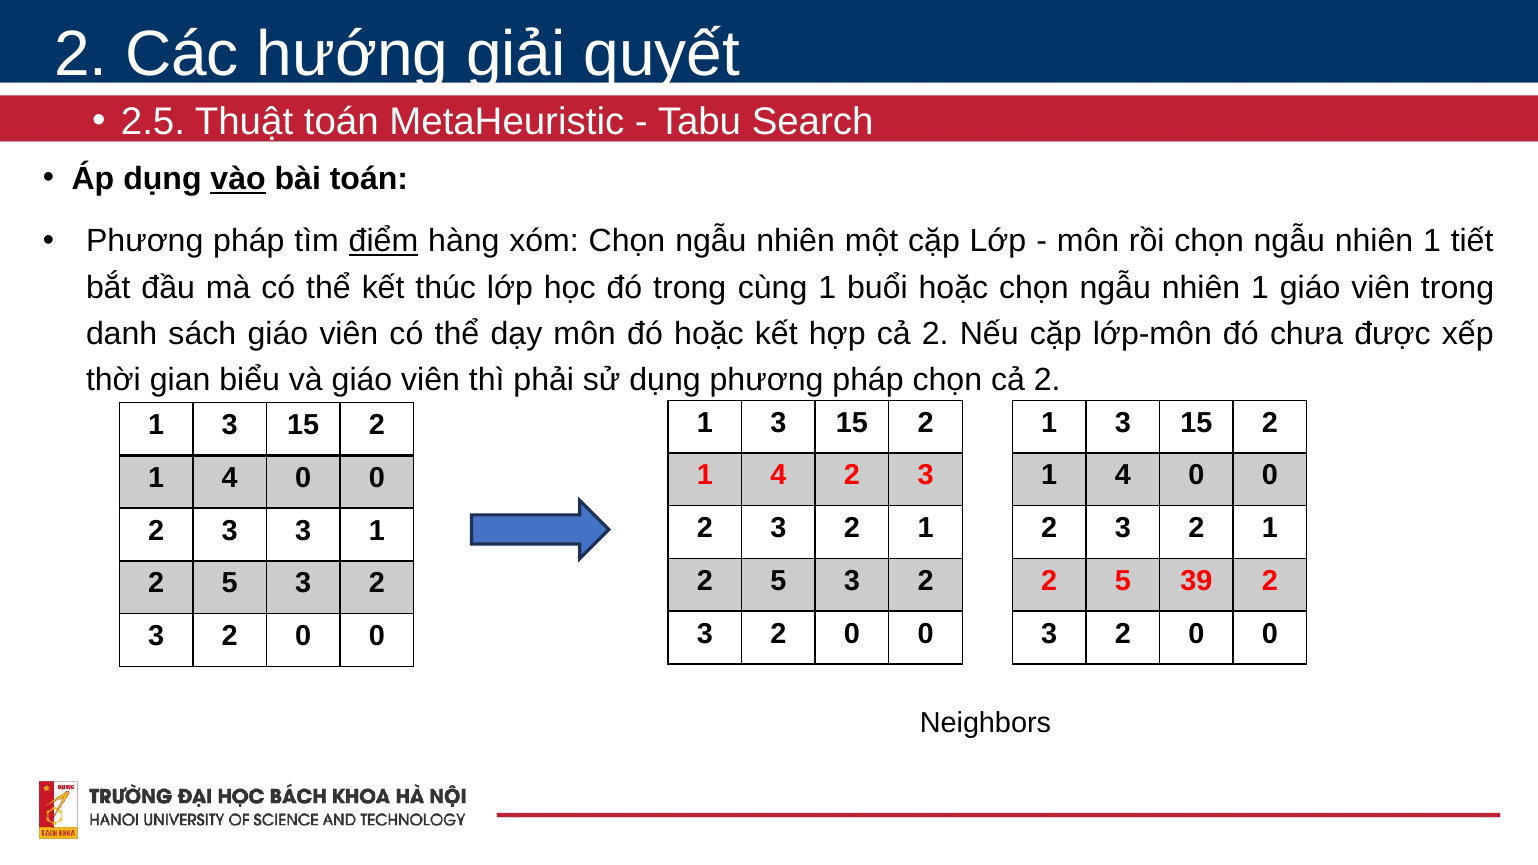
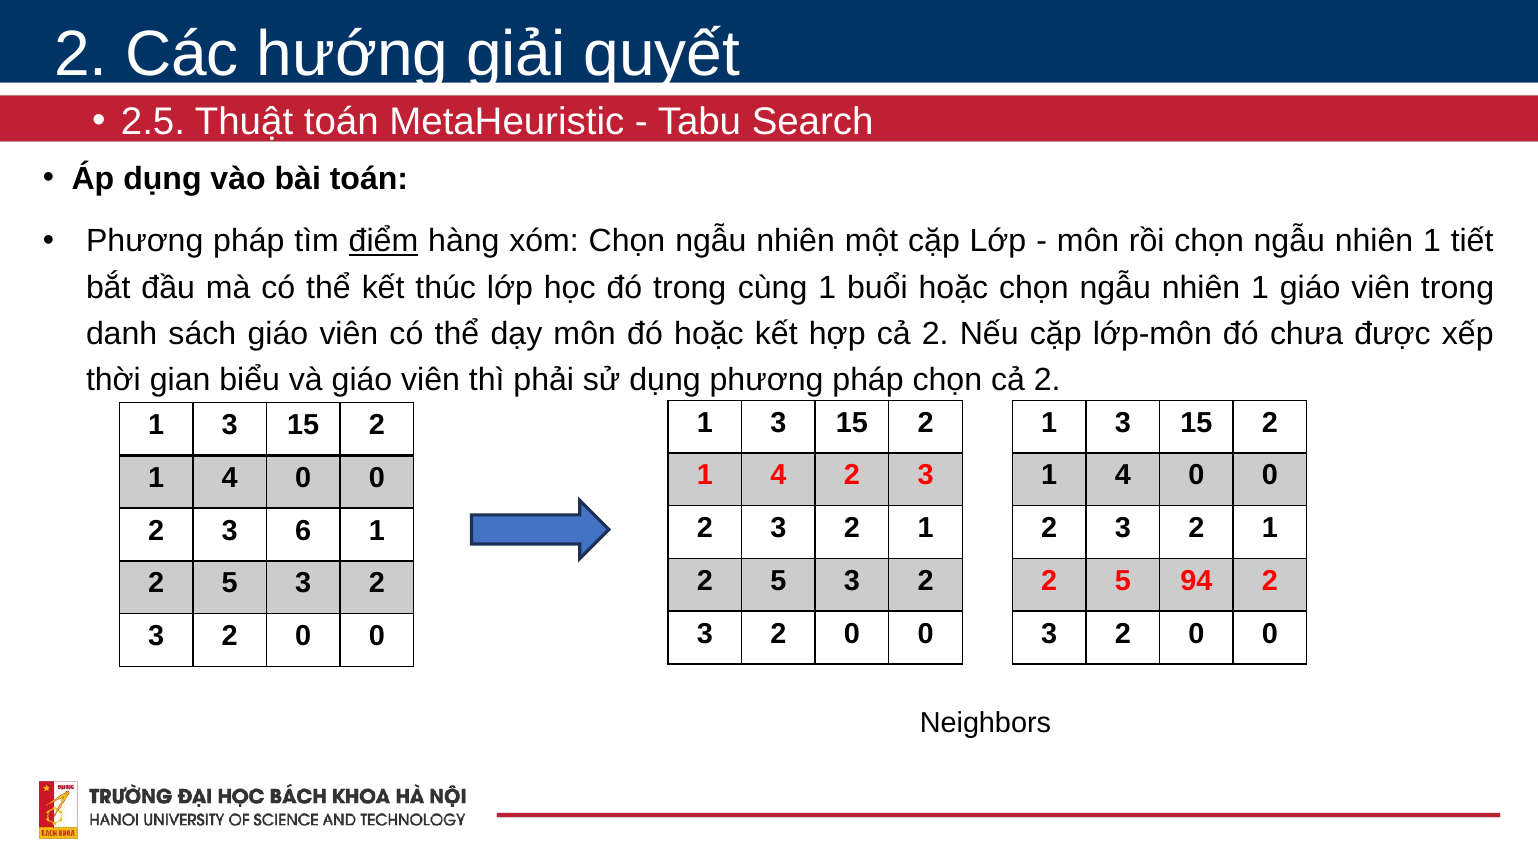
vào underline: present -> none
3 3: 3 -> 6
39: 39 -> 94
